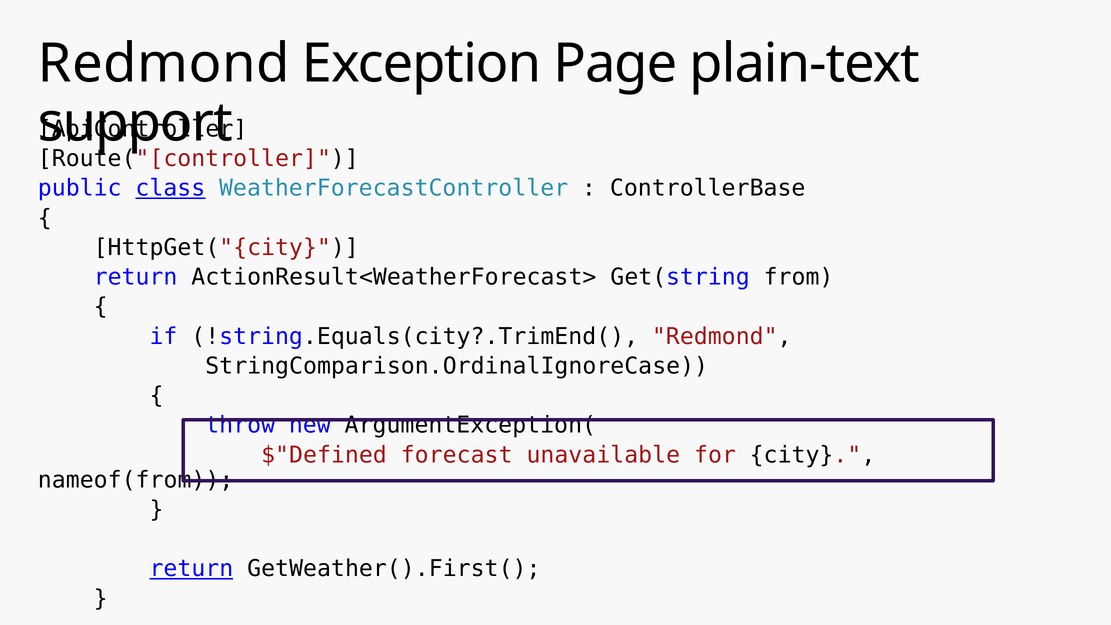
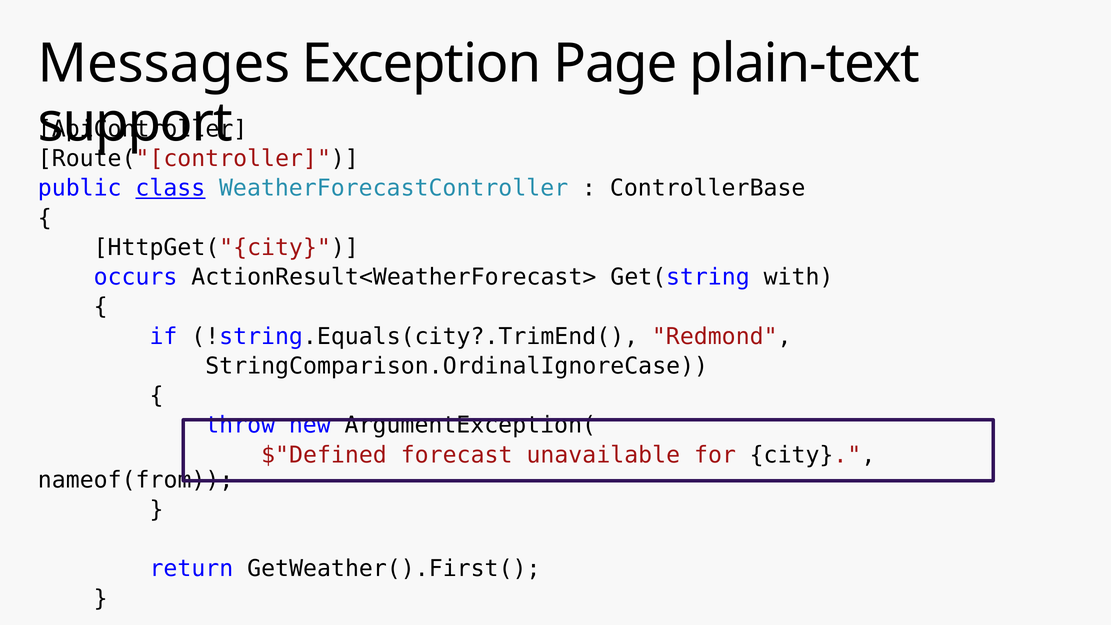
Redmond at (164, 64): Redmond -> Messages
return at (136, 277): return -> occurs
from: from -> with
return at (191, 569) underline: present -> none
